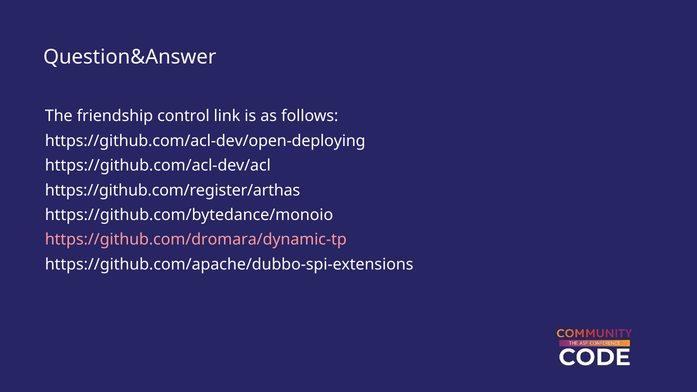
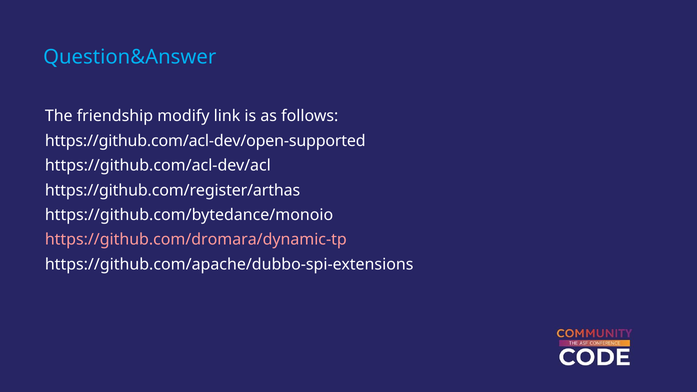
Question&Answer colour: white -> light blue
control: control -> modify
https://github.com/acl-dev/open-deploying: https://github.com/acl-dev/open-deploying -> https://github.com/acl-dev/open-supported
